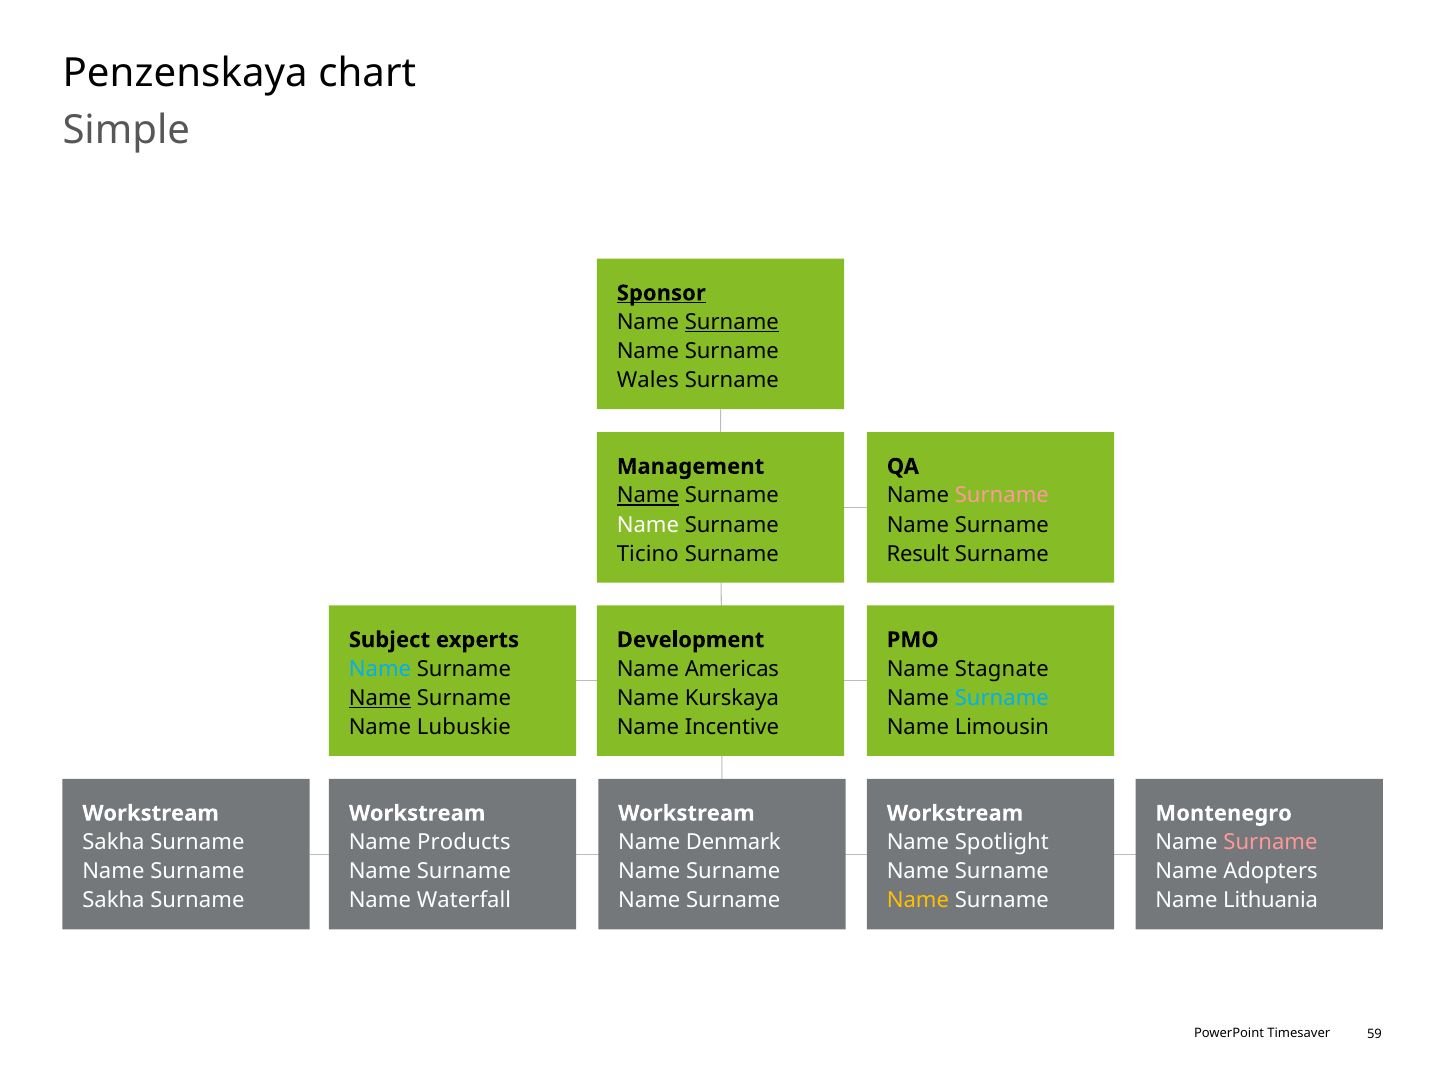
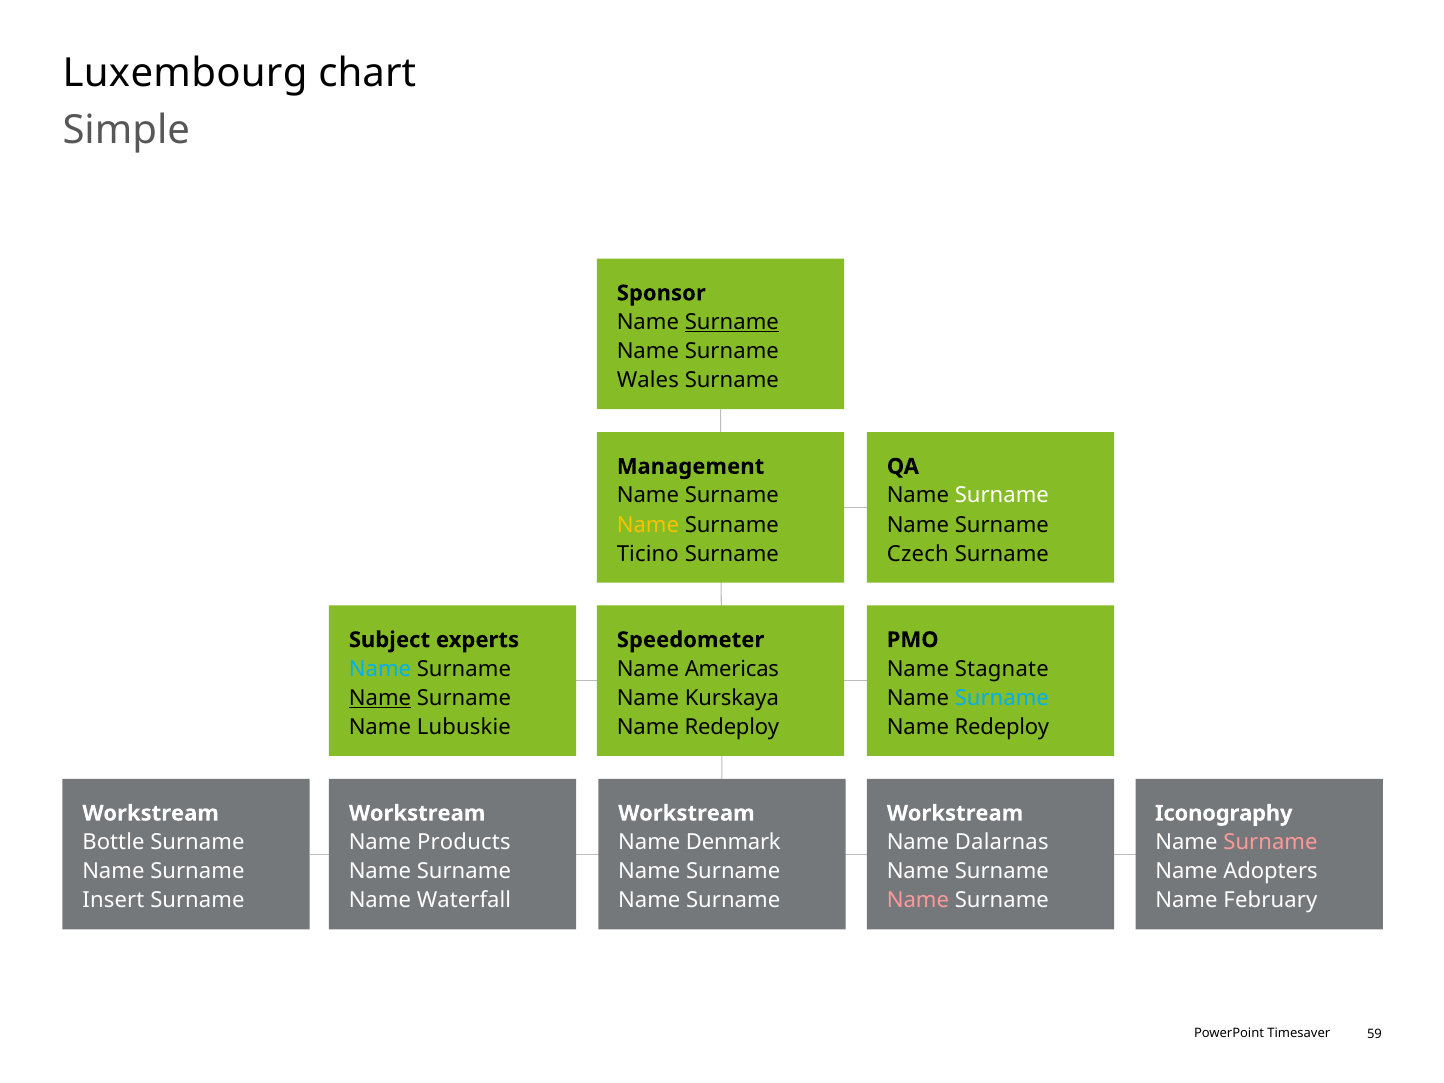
Penzenskaya: Penzenskaya -> Luxembourg
Sponsor underline: present -> none
Name at (648, 496) underline: present -> none
Surname at (1002, 496) colour: pink -> white
Name at (648, 525) colour: white -> yellow
Result: Result -> Czech
Development: Development -> Speedometer
Incentive at (732, 727): Incentive -> Redeploy
Limousin at (1002, 727): Limousin -> Redeploy
Montenegro: Montenegro -> Iconography
Sakha at (113, 842): Sakha -> Bottle
Spotlight: Spotlight -> Dalarnas
Sakha at (113, 901): Sakha -> Insert
Name at (918, 901) colour: yellow -> pink
Lithuania: Lithuania -> February
